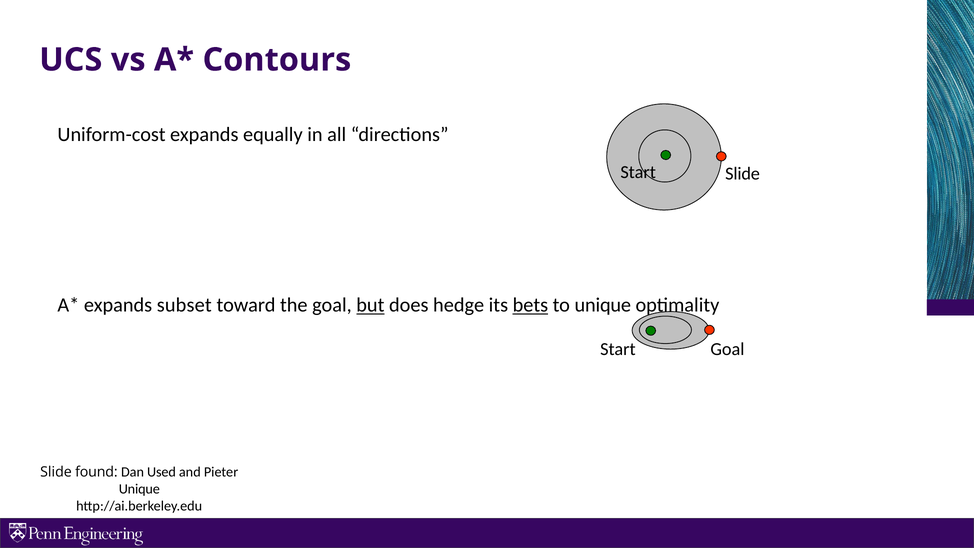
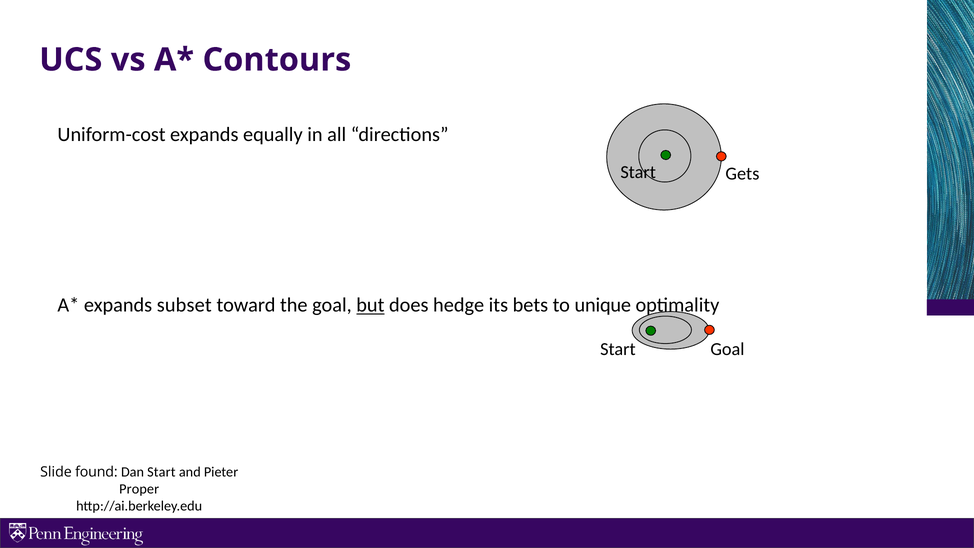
Start Slide: Slide -> Gets
bets underline: present -> none
Dan Used: Used -> Start
Unique at (139, 489): Unique -> Proper
